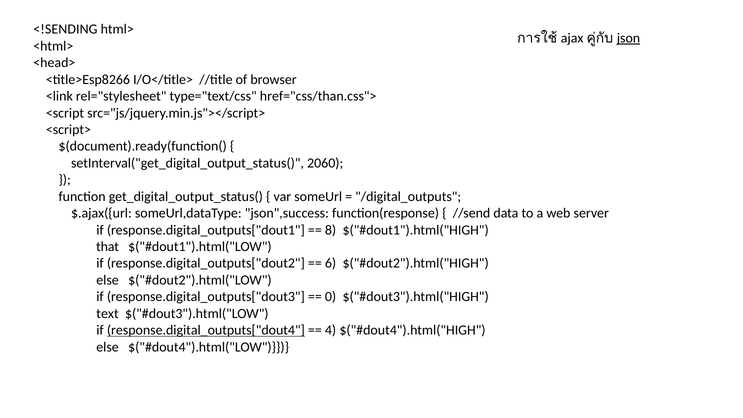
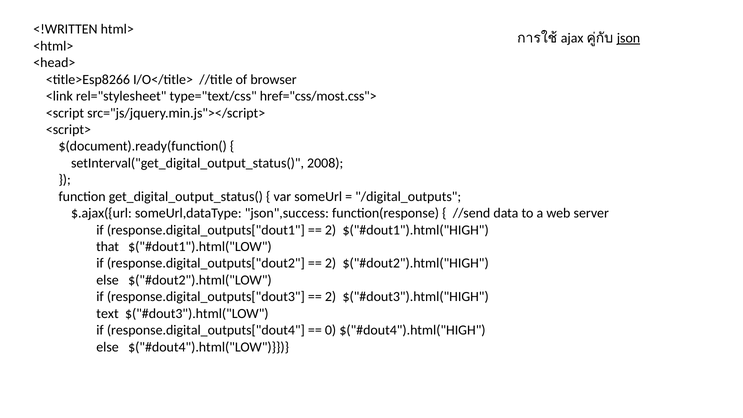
<!SENDING: <!SENDING -> <!WRITTEN
href="css/than.css">: href="css/than.css"> -> href="css/most.css">
2060: 2060 -> 2008
8 at (331, 230): 8 -> 2
6 at (331, 263): 6 -> 2
0 at (331, 297): 0 -> 2
response.digital_outputs["dout4 underline: present -> none
4: 4 -> 0
